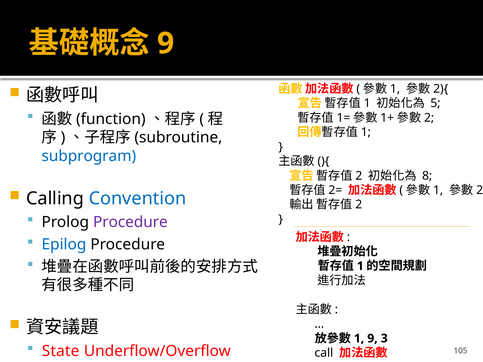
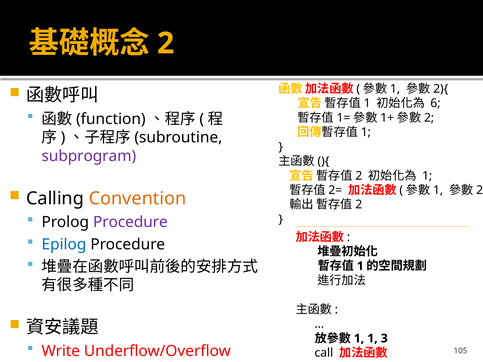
9 at (166, 43): 9 -> 2
5: 5 -> 6
subprogram colour: blue -> purple
8 at (427, 176): 8 -> 1
Convention colour: blue -> orange
9 at (372, 339): 9 -> 1
State: State -> Write
